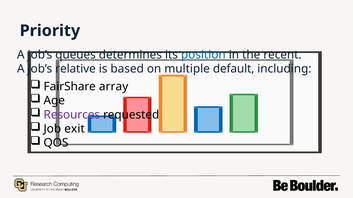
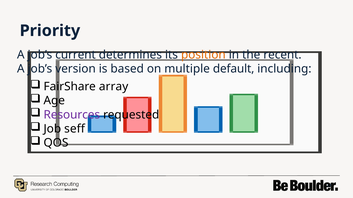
queues: queues -> current
position colour: blue -> orange
relative: relative -> version
exit: exit -> seff
